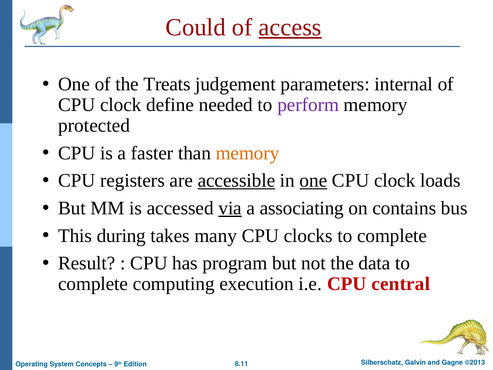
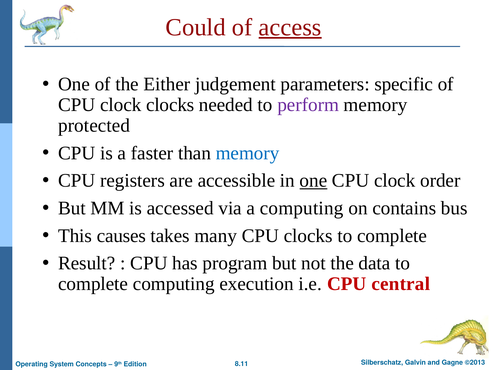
Treats: Treats -> Either
internal: internal -> specific
clock define: define -> clocks
memory at (248, 153) colour: orange -> blue
accessible underline: present -> none
loads: loads -> order
via underline: present -> none
a associating: associating -> computing
during: during -> causes
